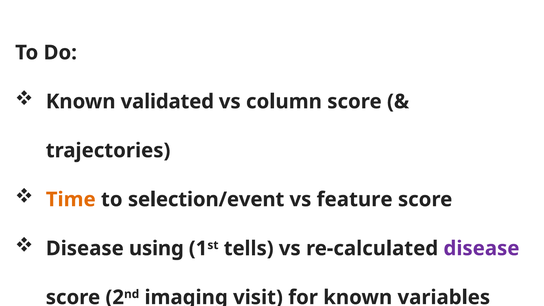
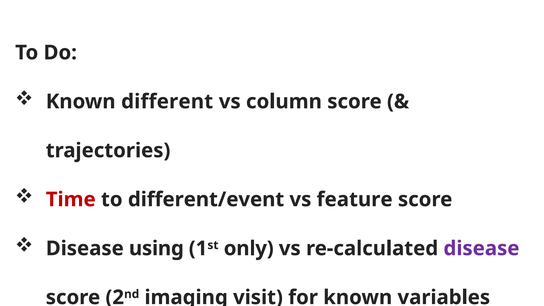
validated: validated -> different
Time colour: orange -> red
selection/event: selection/event -> different/event
tells: tells -> only
